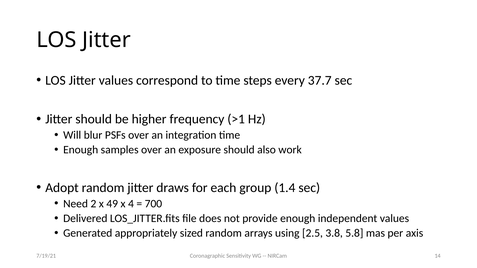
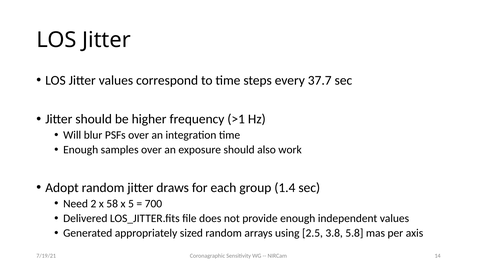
49: 49 -> 58
4: 4 -> 5
